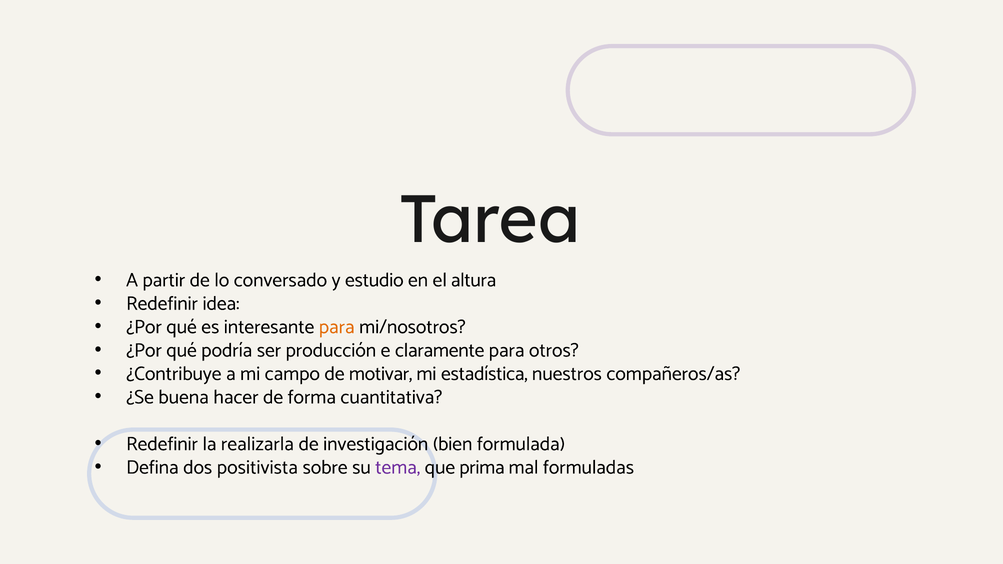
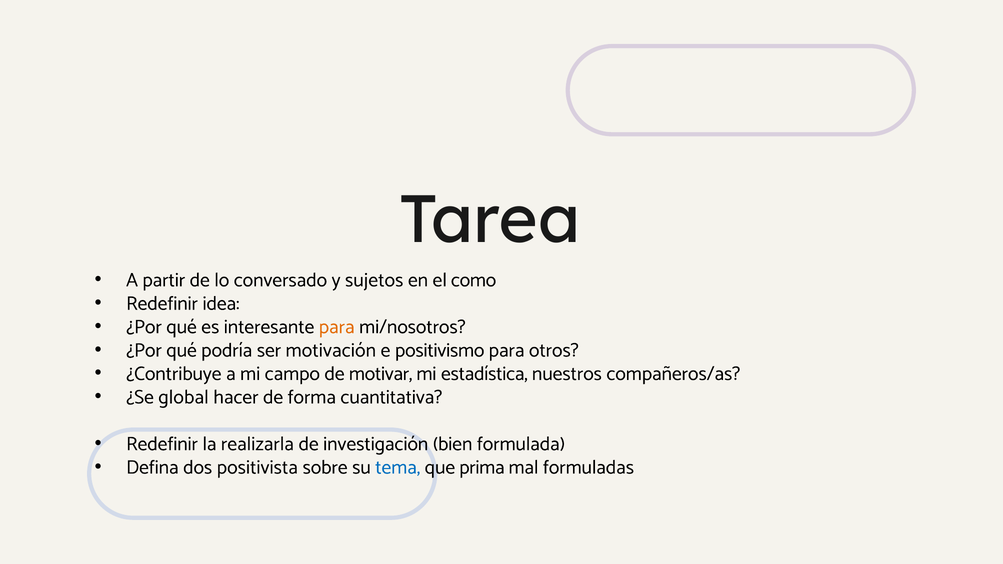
estudio: estudio -> sujetos
altura: altura -> como
producción: producción -> motivación
claramente: claramente -> positivismo
buena: buena -> global
tema colour: purple -> blue
